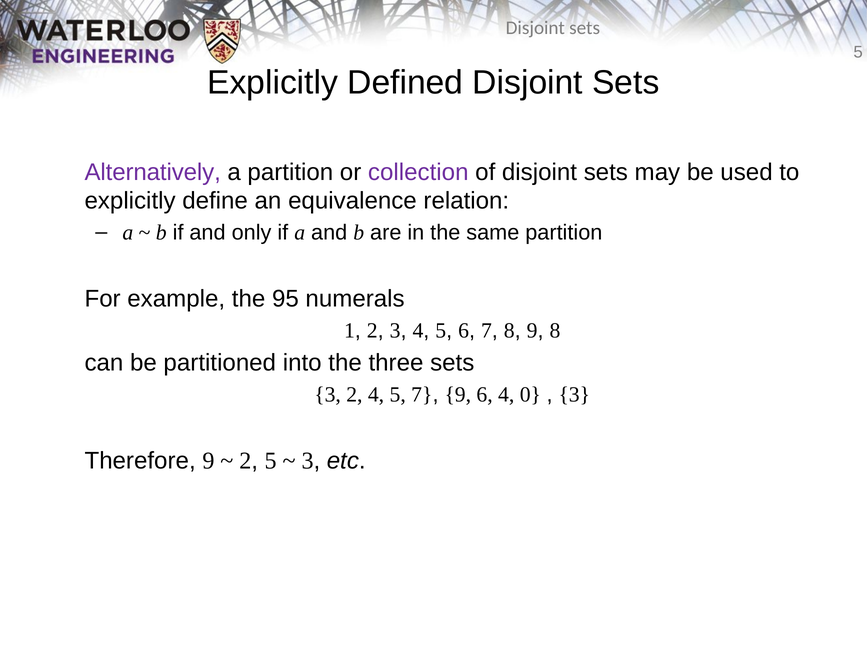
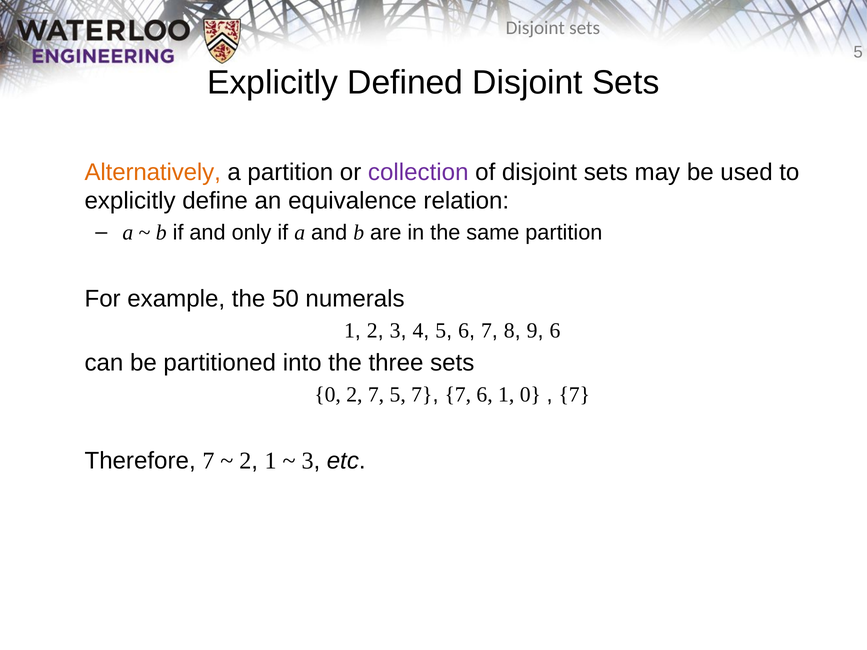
Alternatively colour: purple -> orange
95: 95 -> 50
9 8: 8 -> 6
3 at (328, 395): 3 -> 0
2 4: 4 -> 7
7 9: 9 -> 7
6 4: 4 -> 1
3 at (574, 395): 3 -> 7
Therefore 9: 9 -> 7
2 5: 5 -> 1
